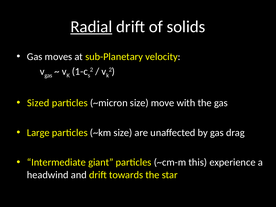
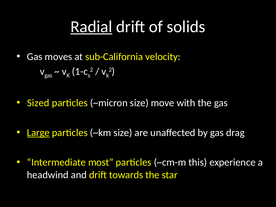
sub-Planetary: sub-Planetary -> sub-California
Large underline: none -> present
giant: giant -> most
